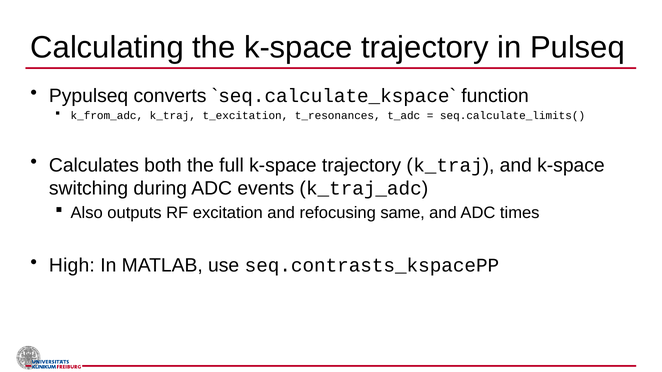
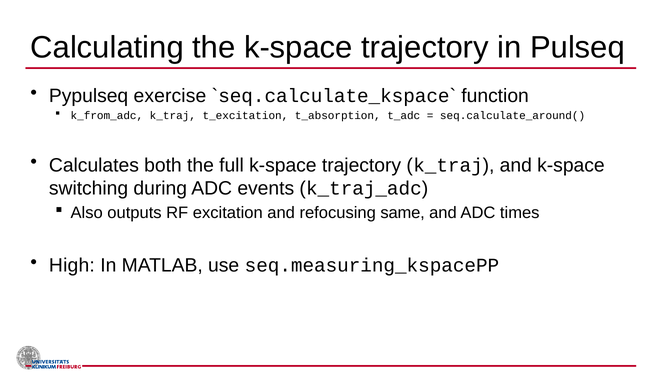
converts: converts -> exercise
t_resonances: t_resonances -> t_absorption
seq.calculate_limits(: seq.calculate_limits( -> seq.calculate_around(
seq.contrasts_kspacePP: seq.contrasts_kspacePP -> seq.measuring_kspacePP
